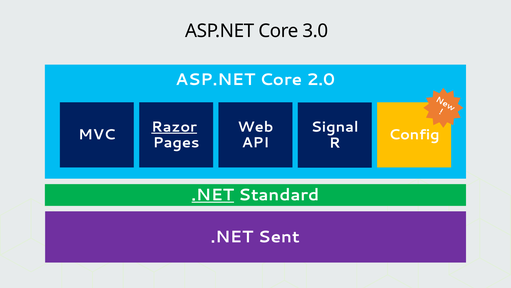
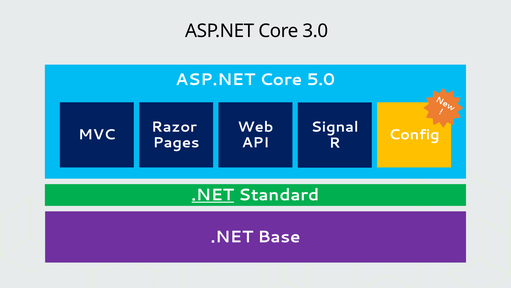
2.0: 2.0 -> 5.0
Razor underline: present -> none
Sent: Sent -> Base
